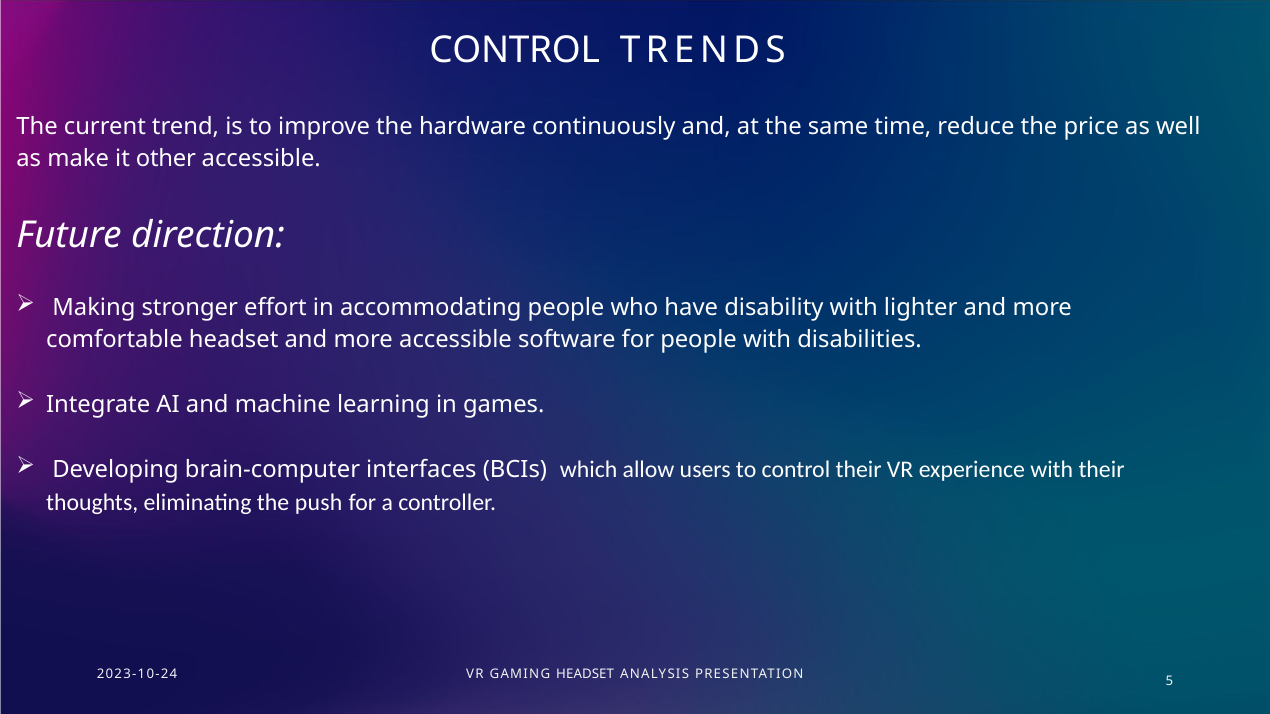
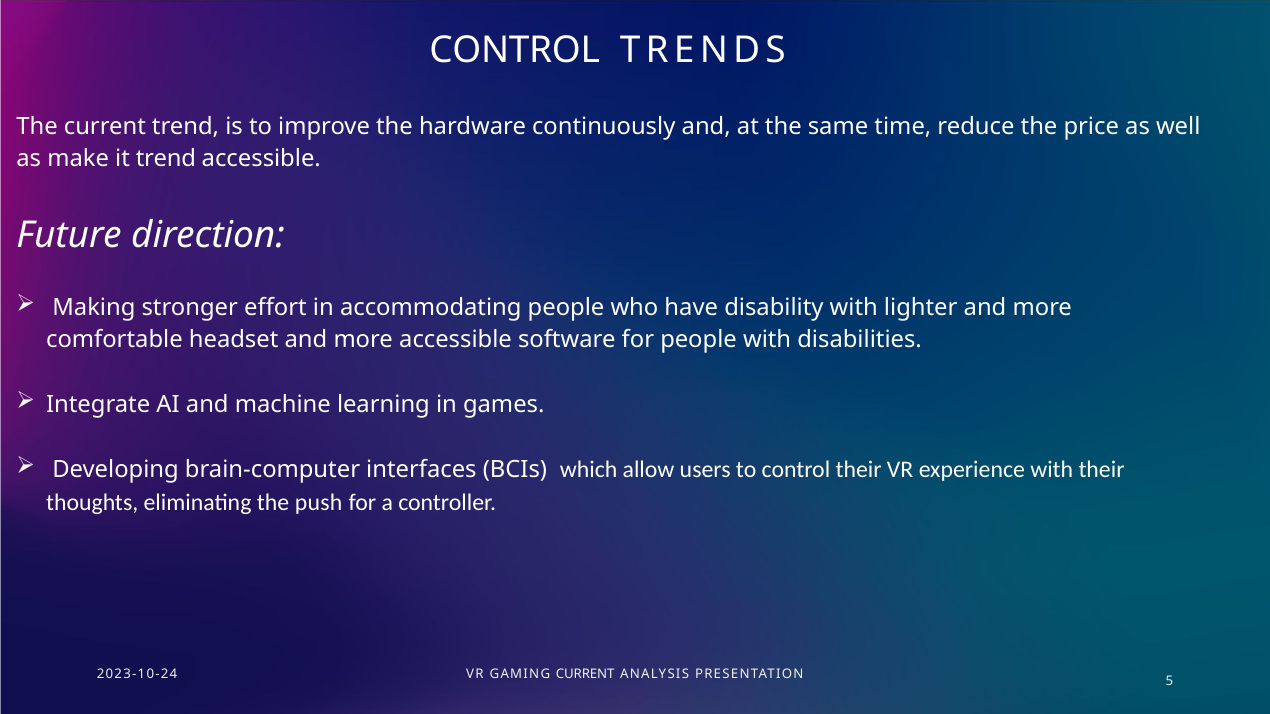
it other: other -> trend
GAMING HEADSET: HEADSET -> CURRENT
